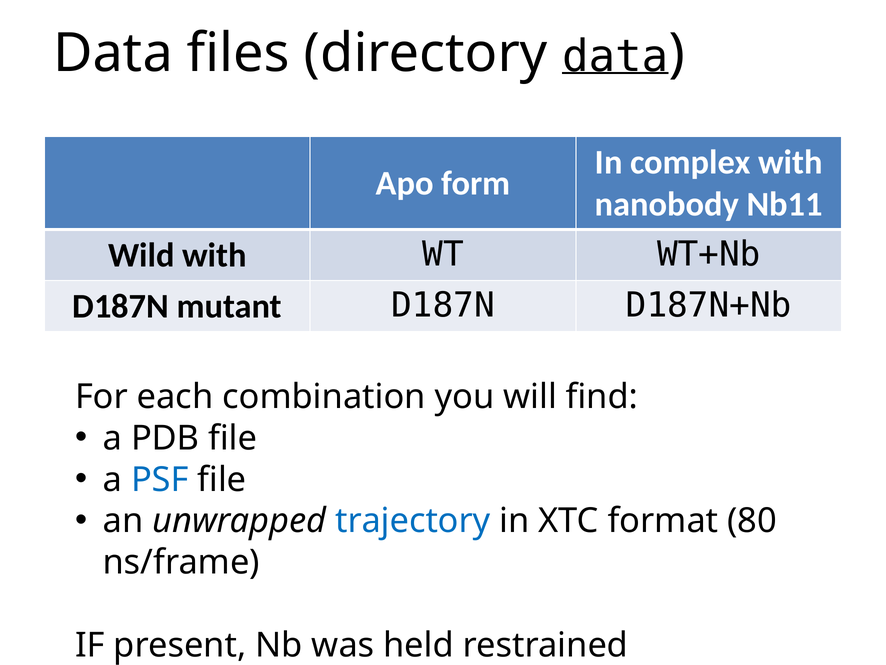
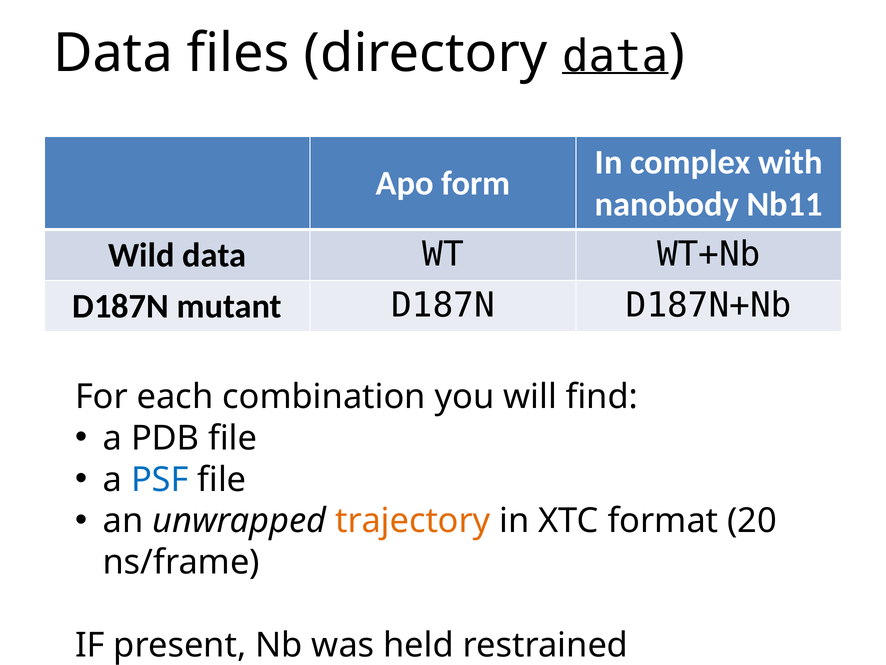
Wild with: with -> data
trajectory colour: blue -> orange
80: 80 -> 20
